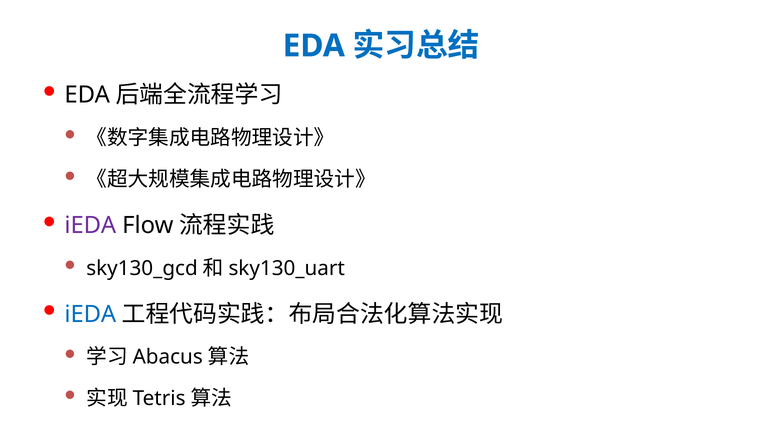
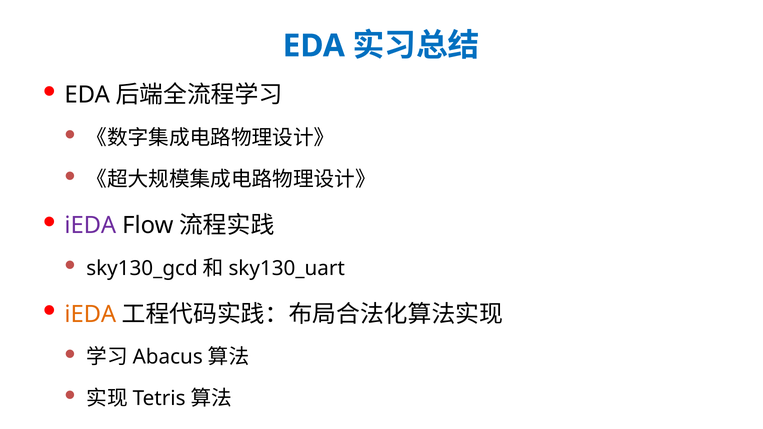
iEDA at (90, 314) colour: blue -> orange
